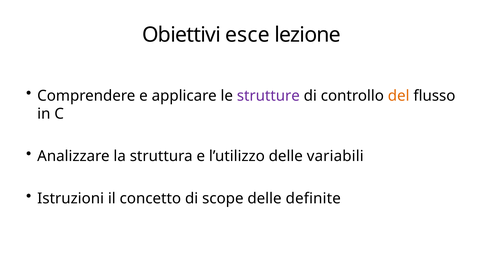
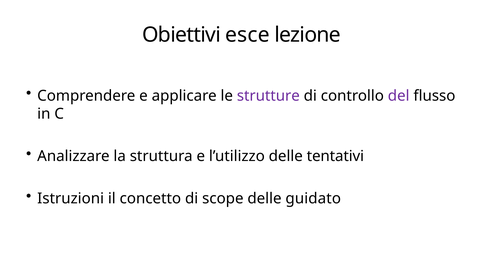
del colour: orange -> purple
variabili: variabili -> tentativi
definite: definite -> guidato
